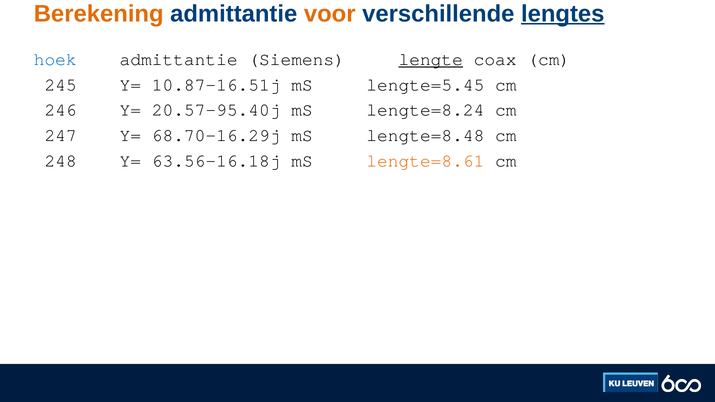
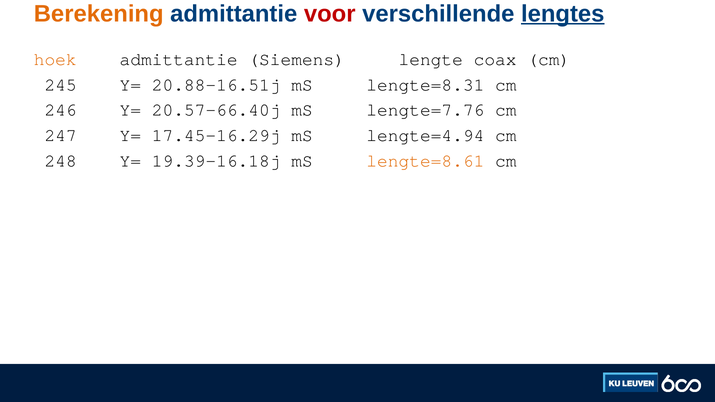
voor colour: orange -> red
hoek colour: blue -> orange
lengte underline: present -> none
10.87-16.51j: 10.87-16.51j -> 20.88-16.51j
lengte=5.45: lengte=5.45 -> lengte=8.31
20.57-95.40j: 20.57-95.40j -> 20.57-66.40j
lengte=8.24: lengte=8.24 -> lengte=7.76
68.70-16.29j: 68.70-16.29j -> 17.45-16.29j
lengte=8.48: lengte=8.48 -> lengte=4.94
63.56-16.18j: 63.56-16.18j -> 19.39-16.18j
